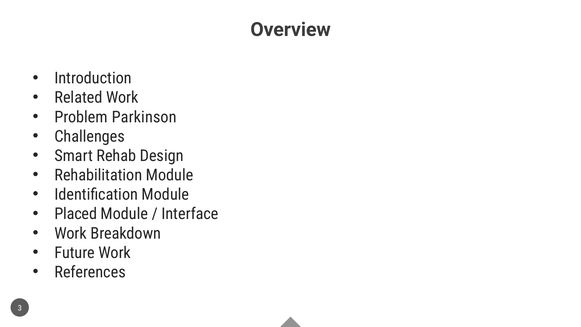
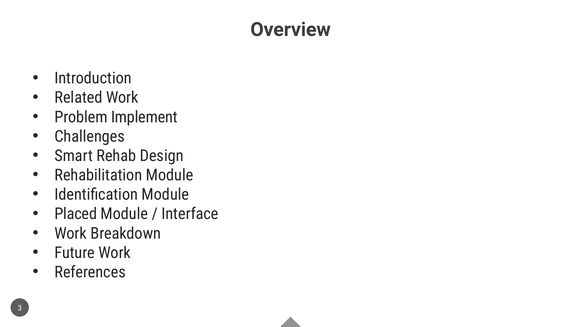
Parkinson: Parkinson -> Implement
